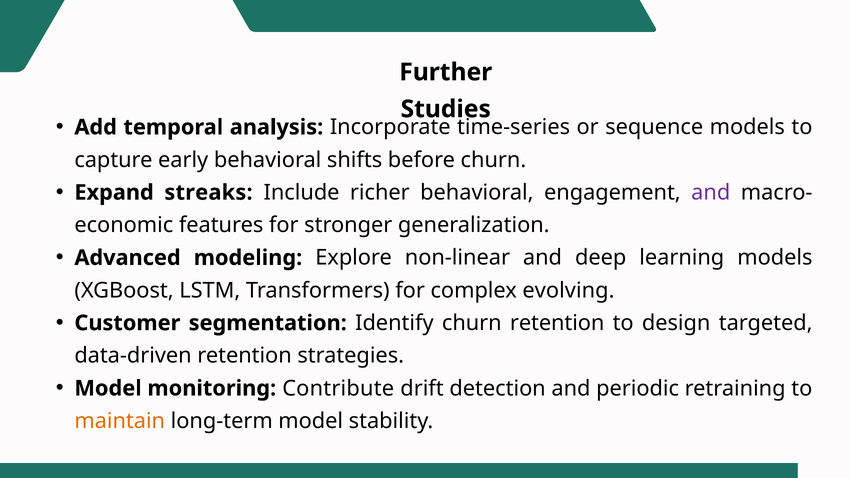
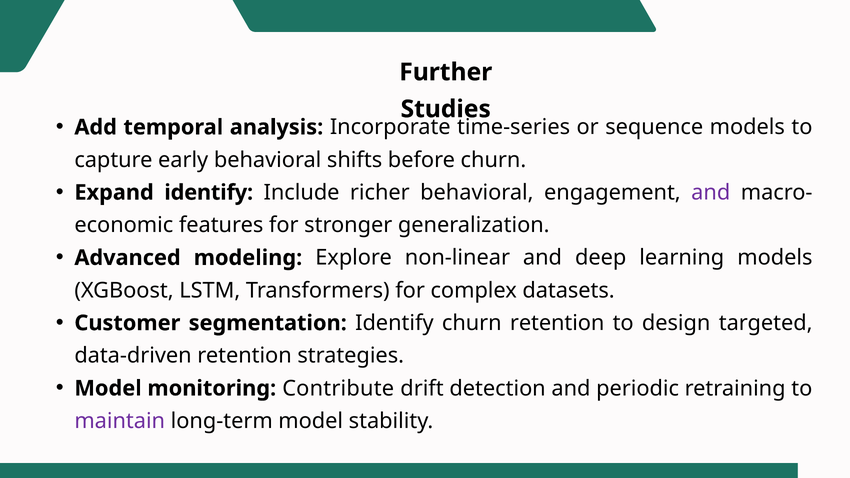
Expand streaks: streaks -> identify
evolving: evolving -> datasets
maintain colour: orange -> purple
